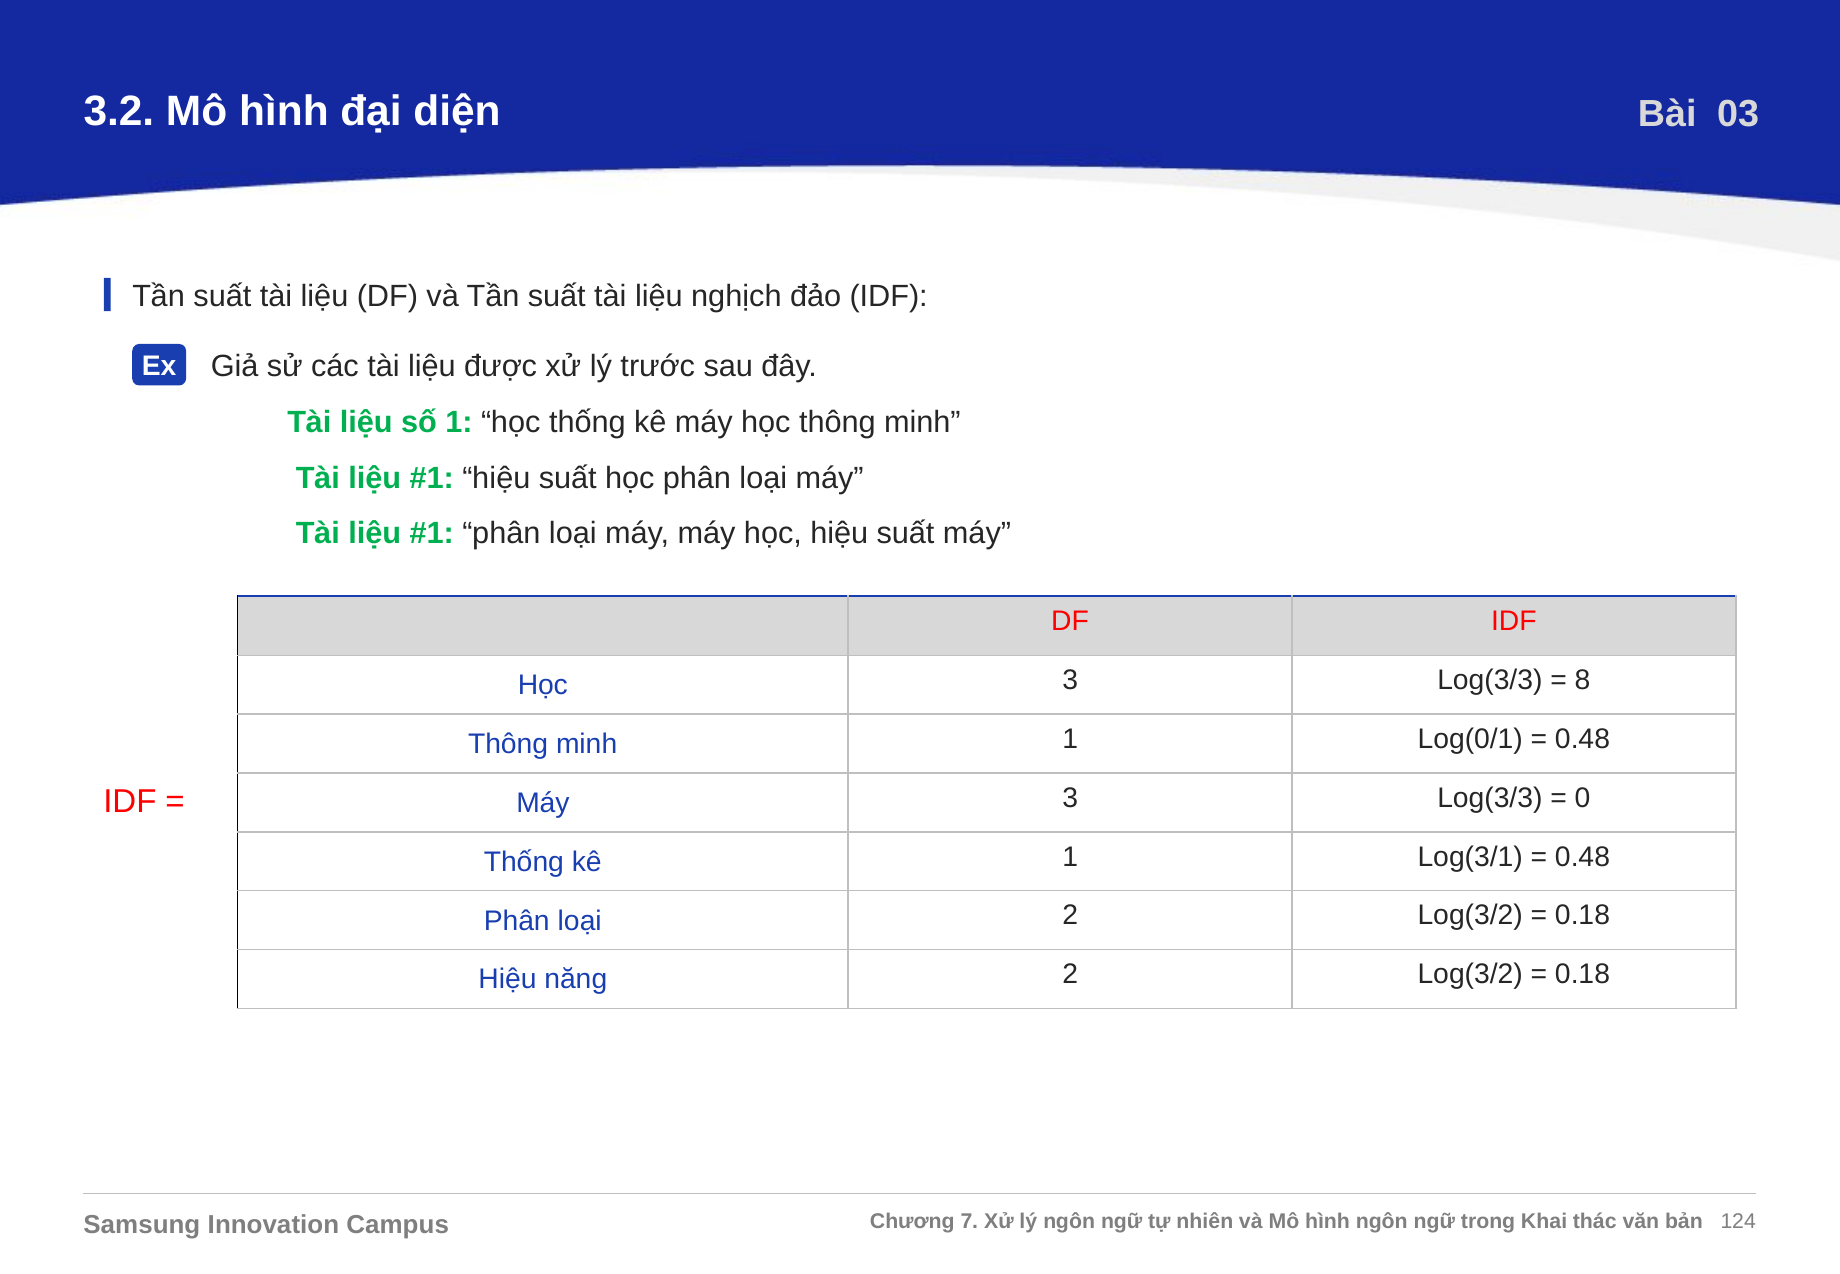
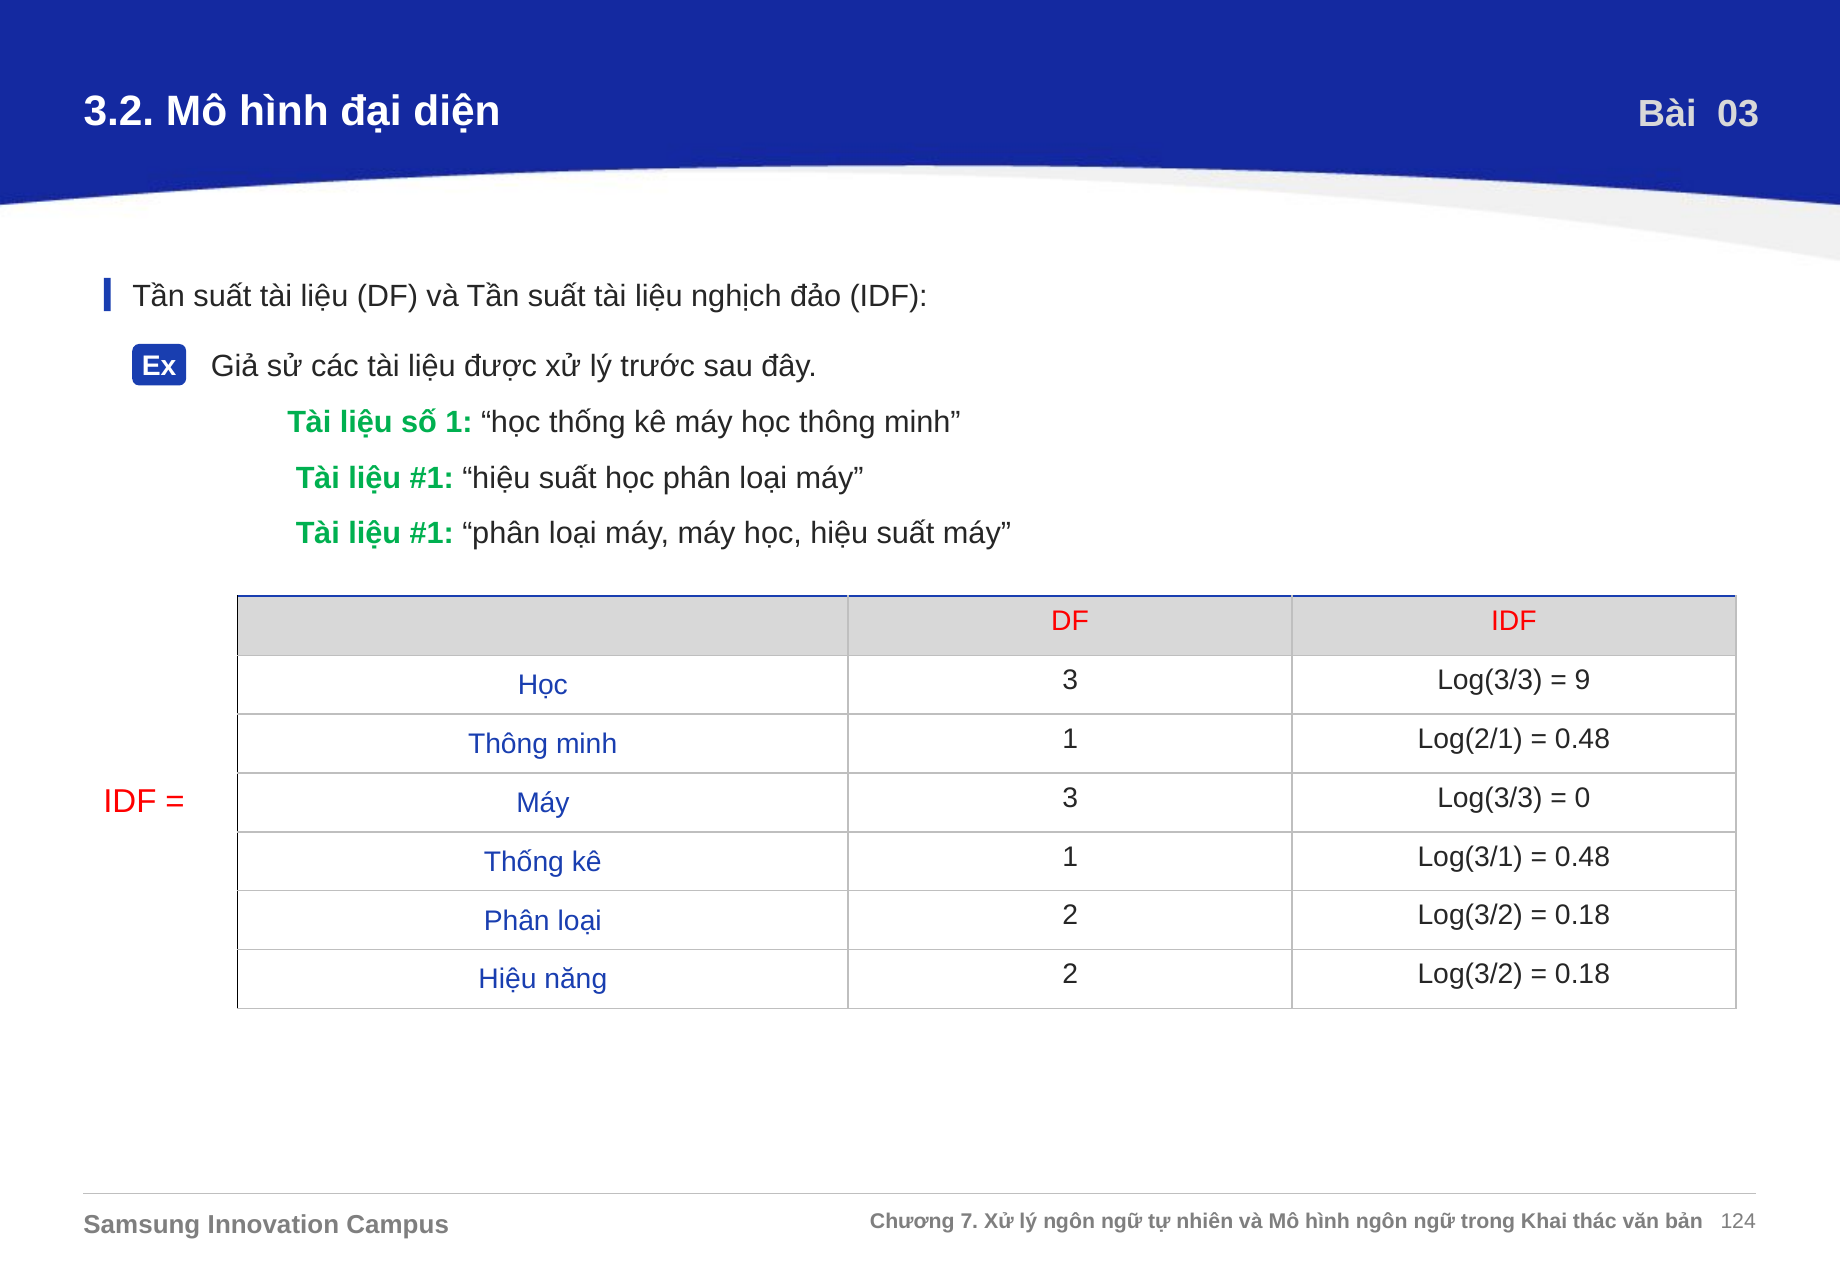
8: 8 -> 9
Log(0/1: Log(0/1 -> Log(2/1
